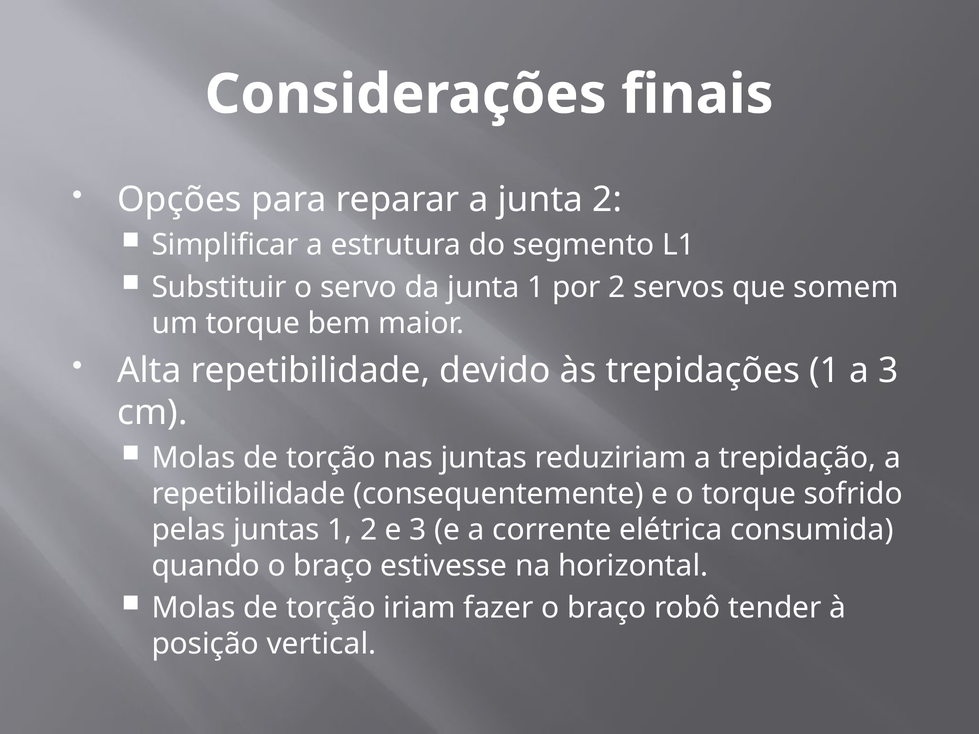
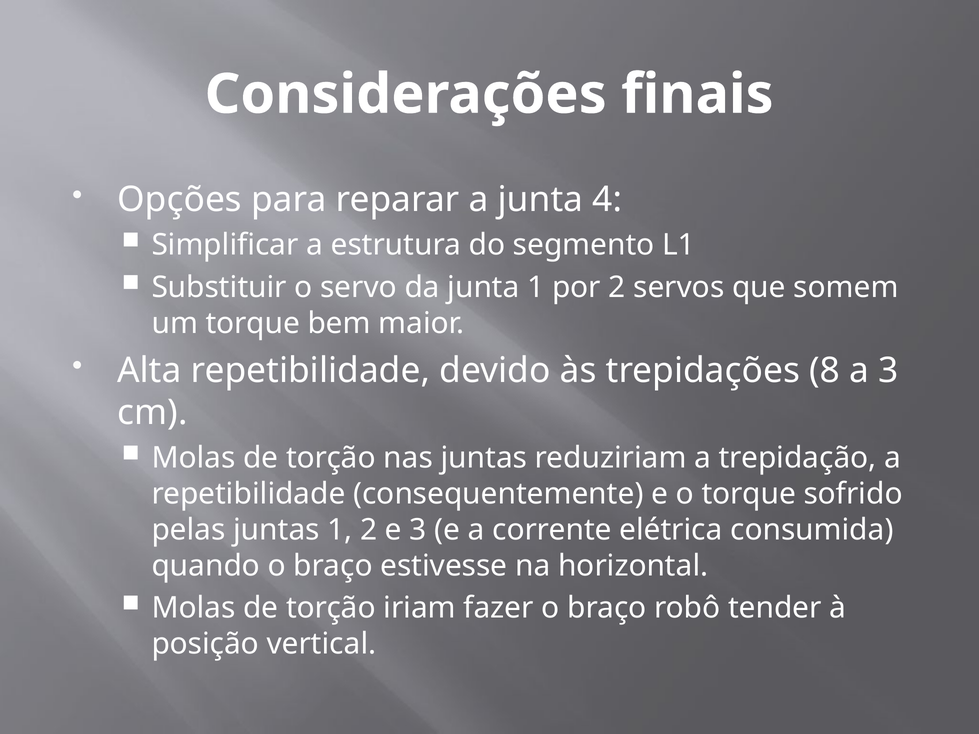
junta 2: 2 -> 4
trepidações 1: 1 -> 8
